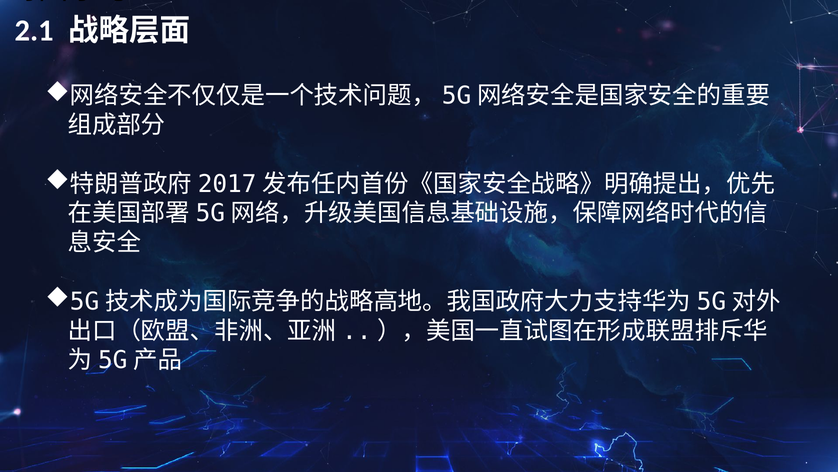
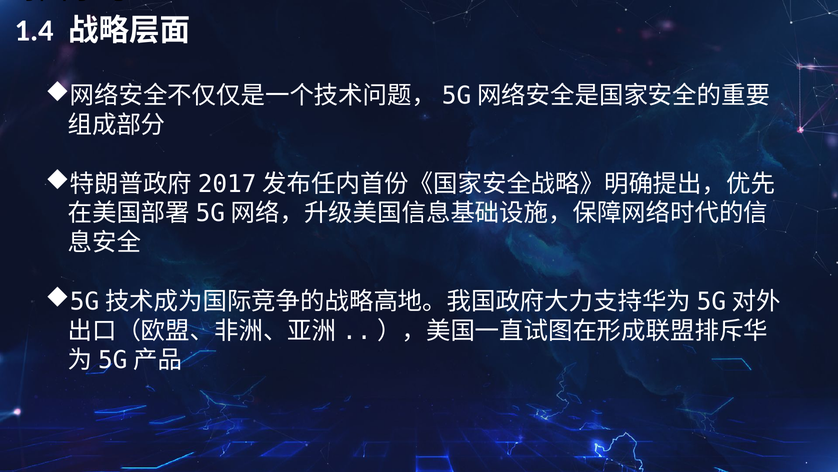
2.1: 2.1 -> 1.4
